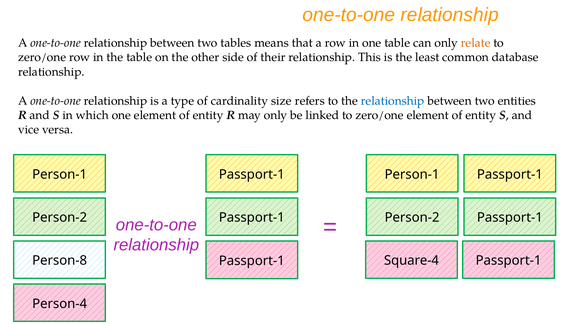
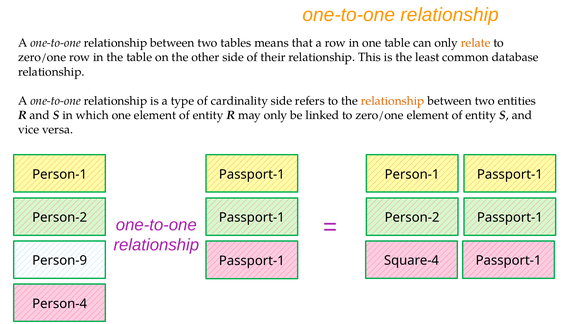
cardinality size: size -> side
relationship at (393, 101) colour: blue -> orange
Person-8: Person-8 -> Person-9
